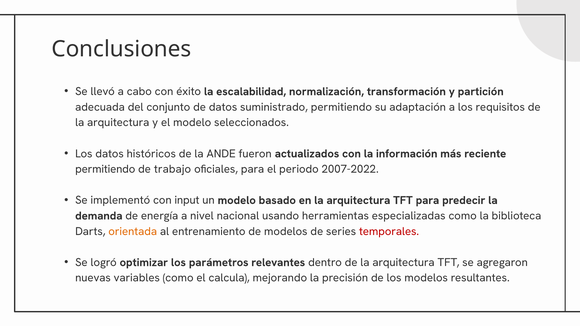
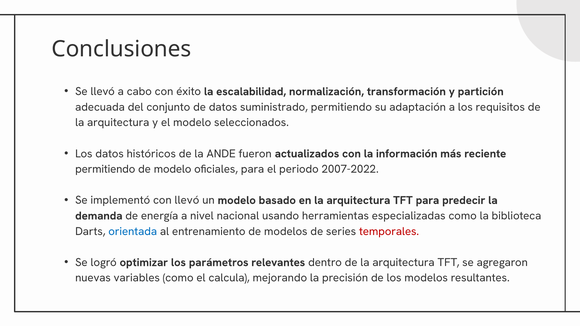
de trabajo: trabajo -> modelo
con input: input -> llevó
orientada colour: orange -> blue
